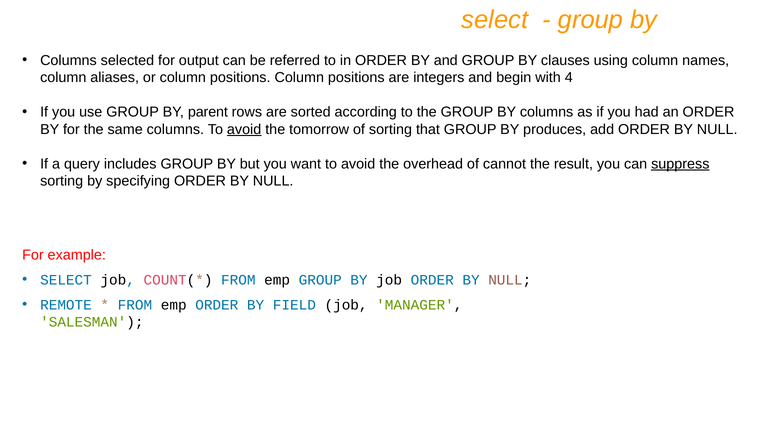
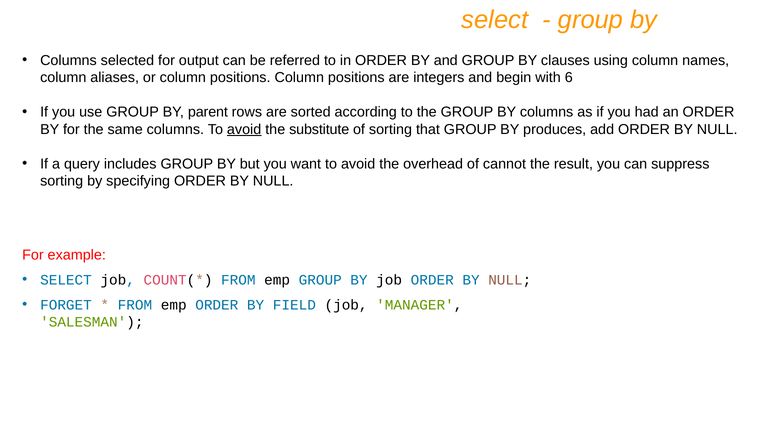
4: 4 -> 6
tomorrow: tomorrow -> substitute
suppress underline: present -> none
REMOTE: REMOTE -> FORGET
